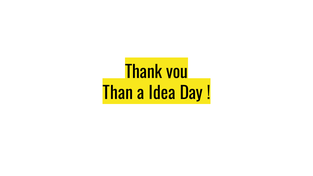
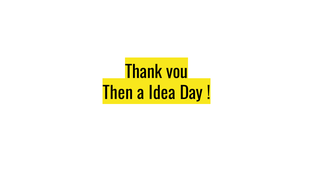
Than: Than -> Then
